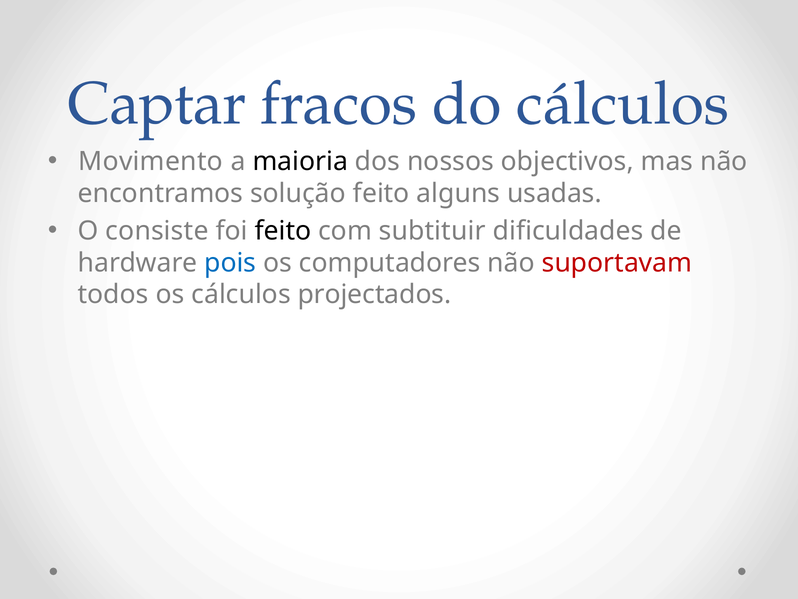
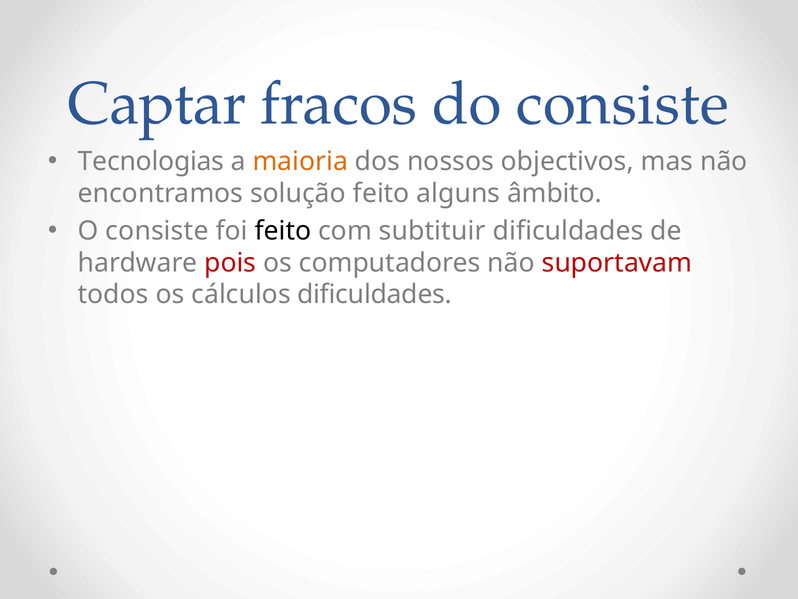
do cálculos: cálculos -> consiste
Movimento: Movimento -> Tecnologias
maioria colour: black -> orange
usadas: usadas -> âmbito
pois colour: blue -> red
cálculos projectados: projectados -> dificuldades
